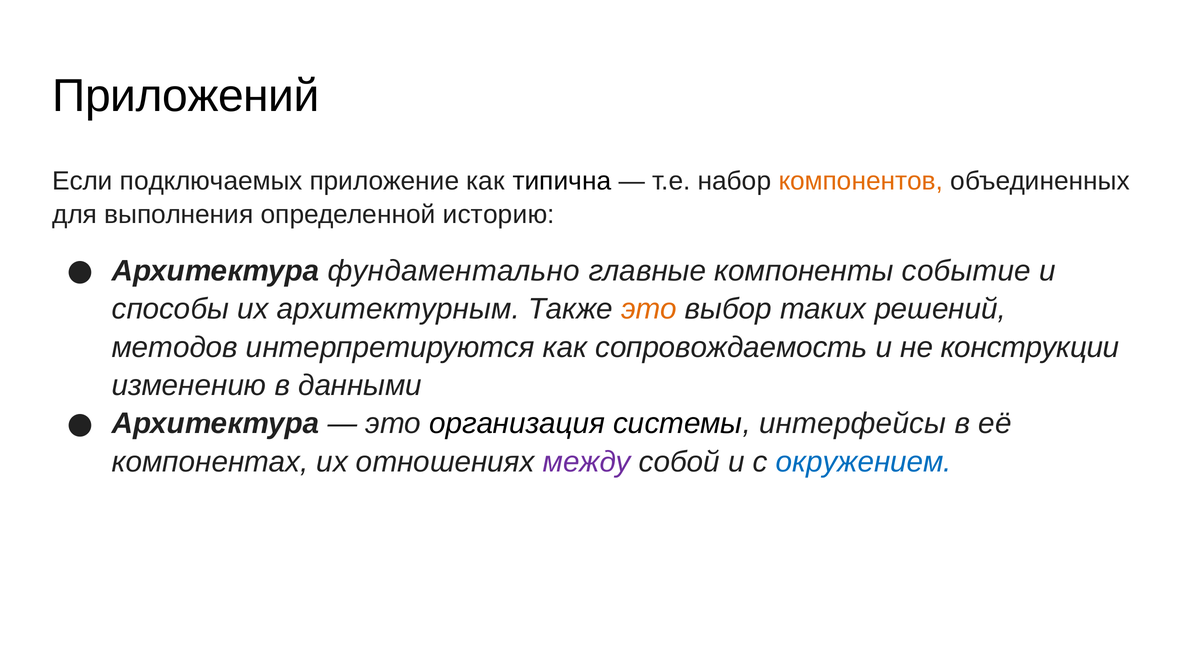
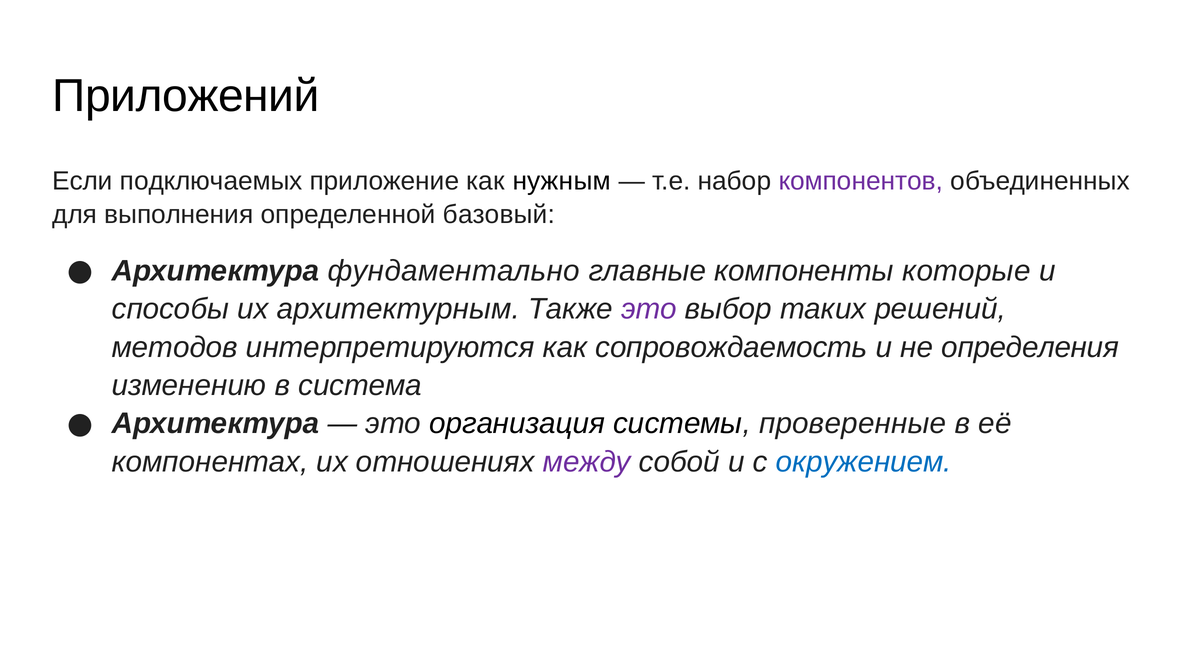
типична: типична -> нужным
компонентов colour: orange -> purple
историю: историю -> базовый
событие: событие -> которые
это at (649, 309) colour: orange -> purple
конструкции: конструкции -> определения
данными: данными -> система
интерфейсы: интерфейсы -> проверенные
